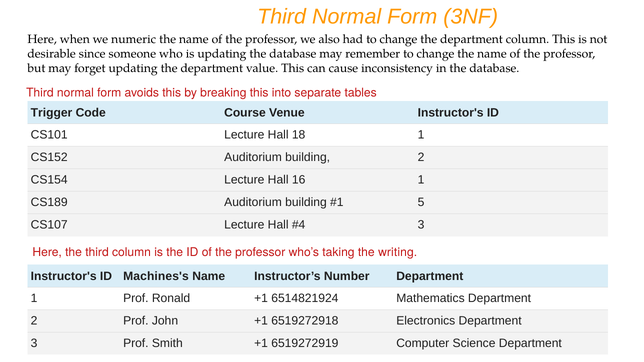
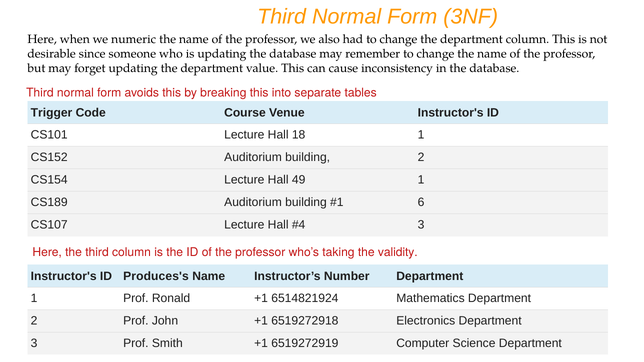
16: 16 -> 49
5: 5 -> 6
writing: writing -> validity
Machines's: Machines's -> Produces's
